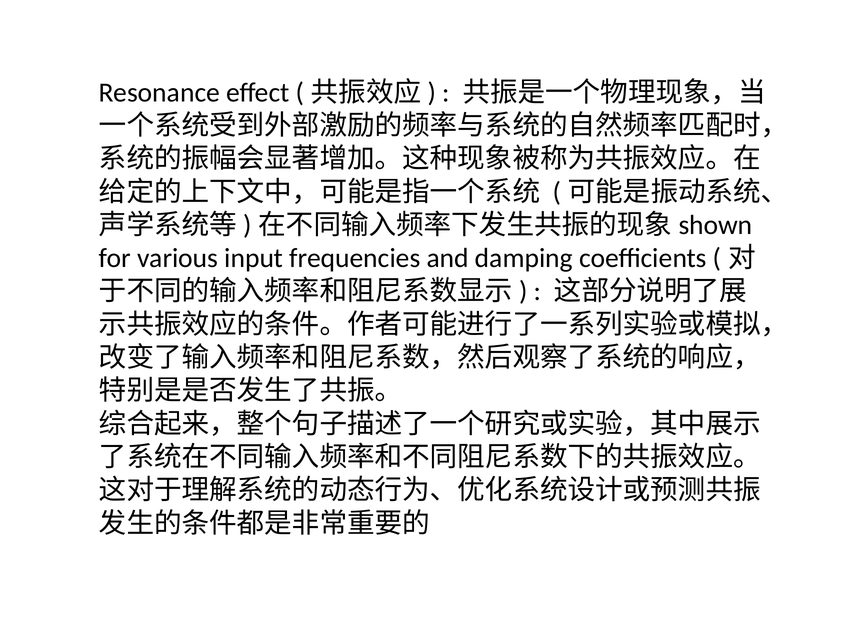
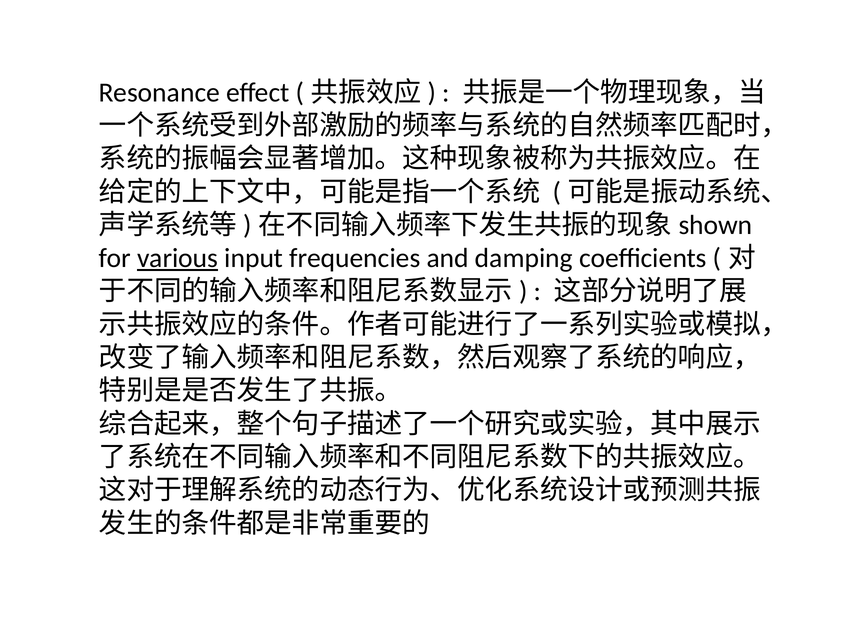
various underline: none -> present
